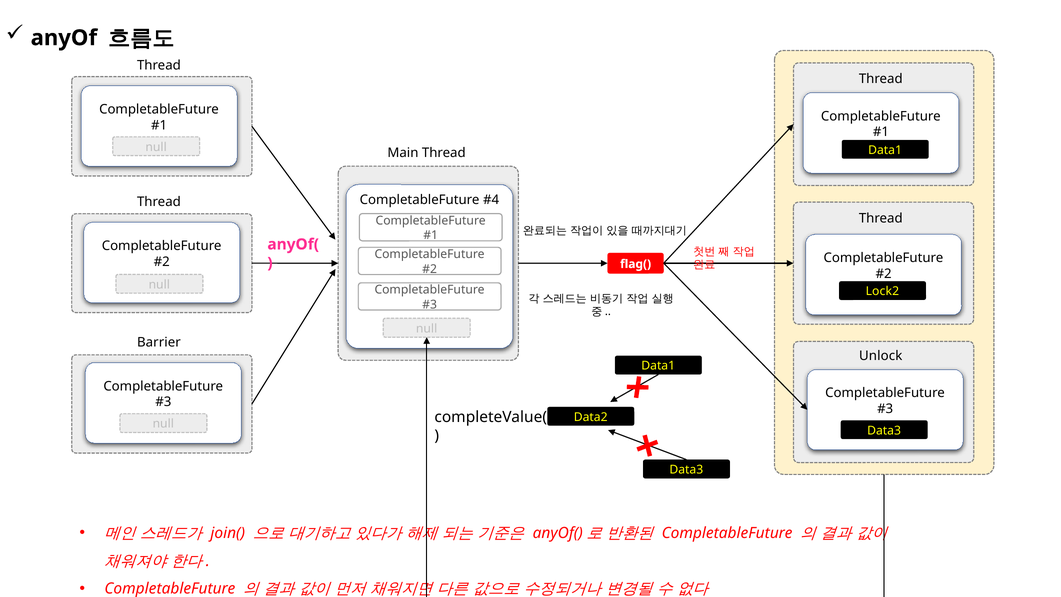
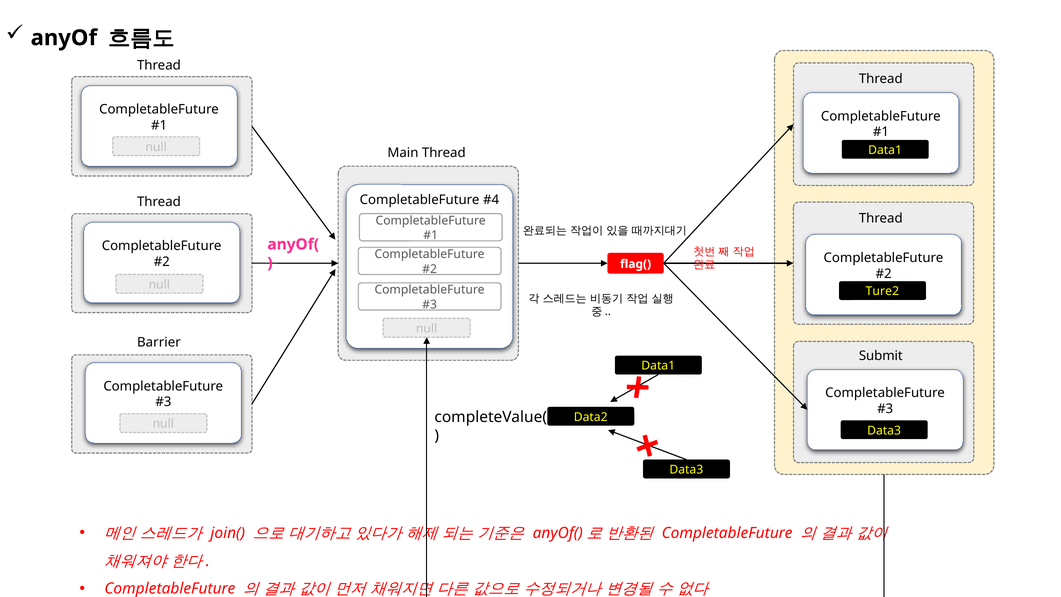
Lock2: Lock2 -> Ture2
Unlock: Unlock -> Submit
